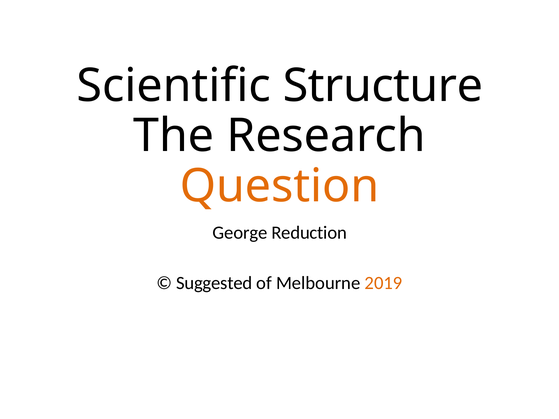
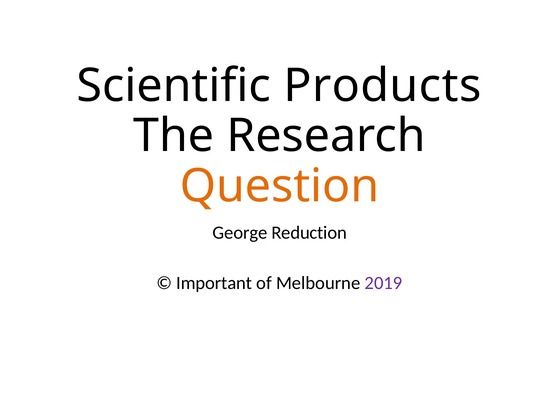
Structure: Structure -> Products
Suggested: Suggested -> Important
2019 colour: orange -> purple
